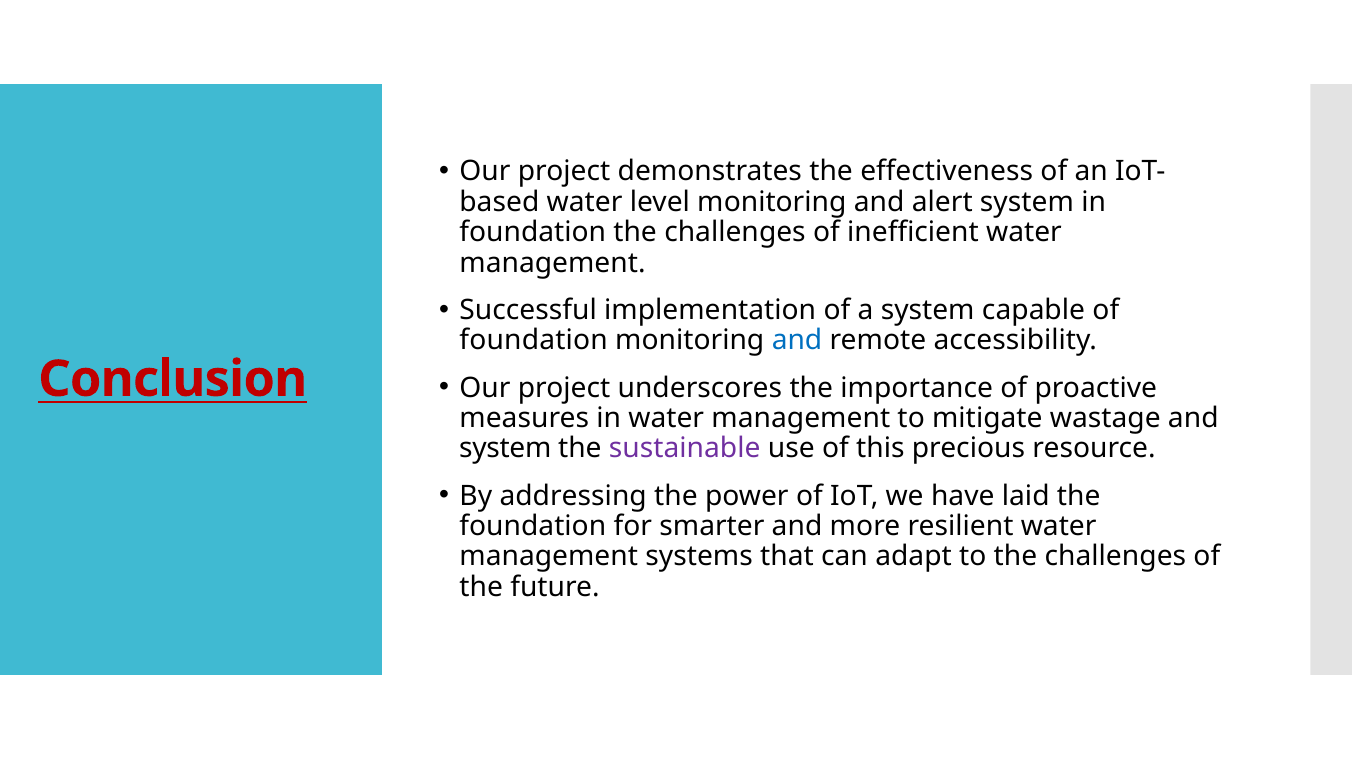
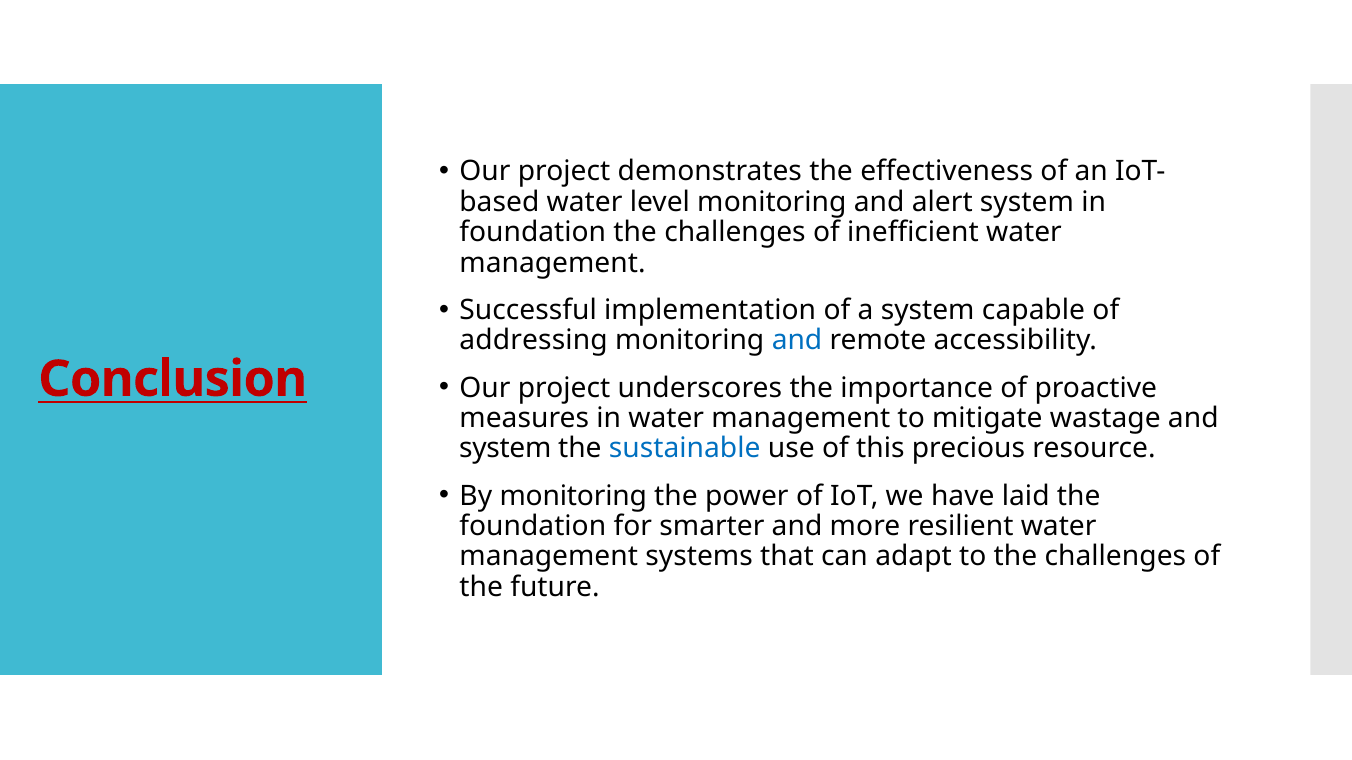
foundation at (534, 341): foundation -> addressing
sustainable colour: purple -> blue
By addressing: addressing -> monitoring
